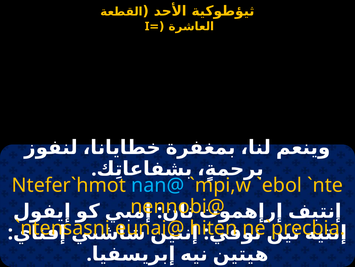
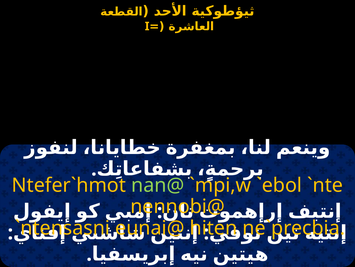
nan@ colour: light blue -> light green
